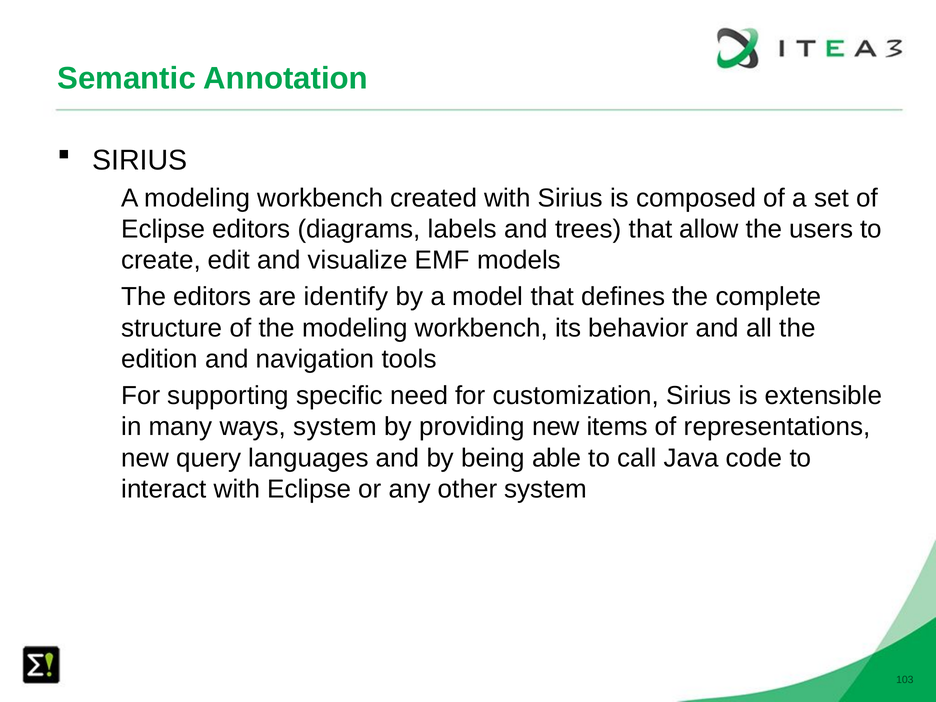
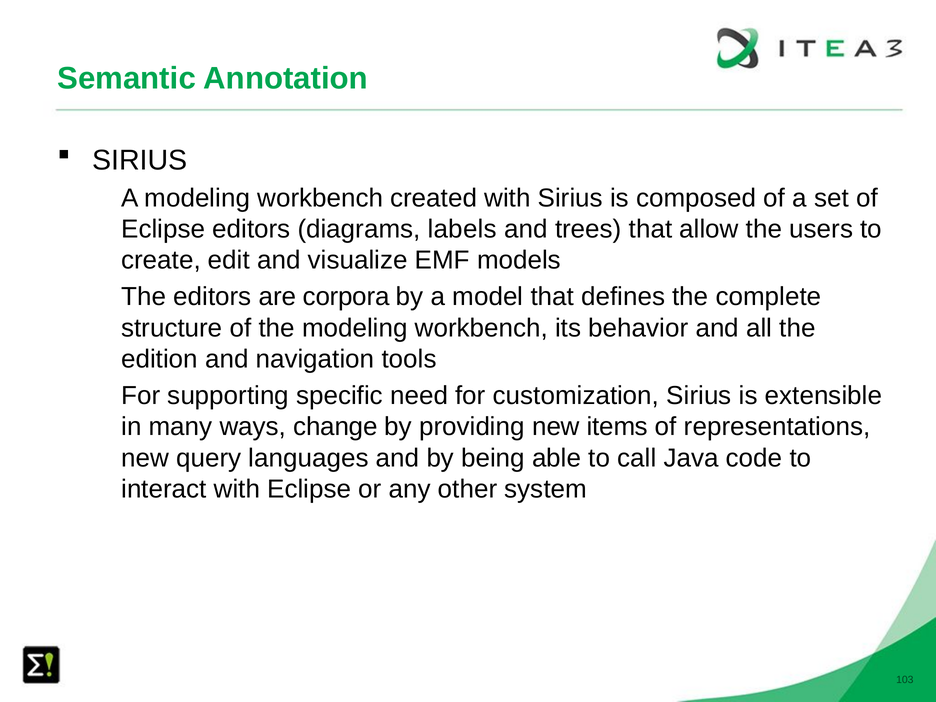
identify: identify -> corpora
ways system: system -> change
